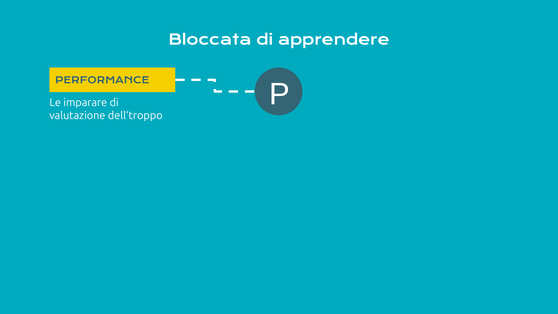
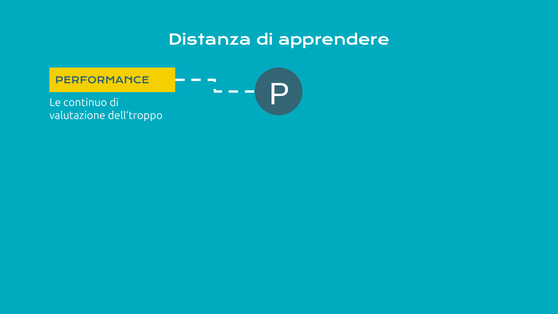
Bloccata: Bloccata -> Distanza
imparare: imparare -> continuo
